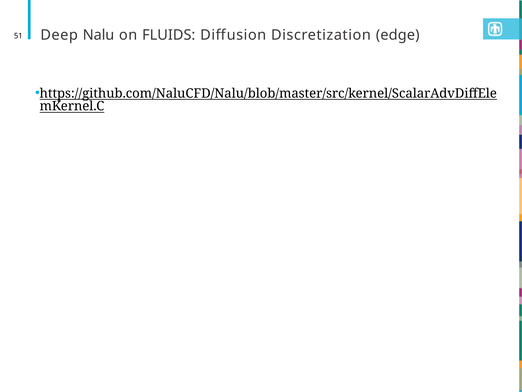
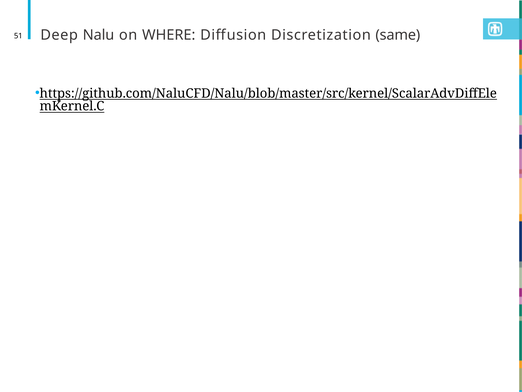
FLUIDS: FLUIDS -> WHERE
edge: edge -> same
